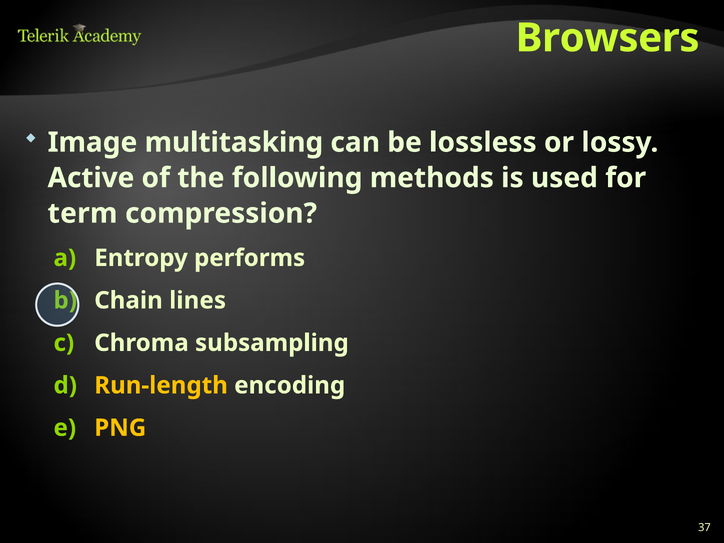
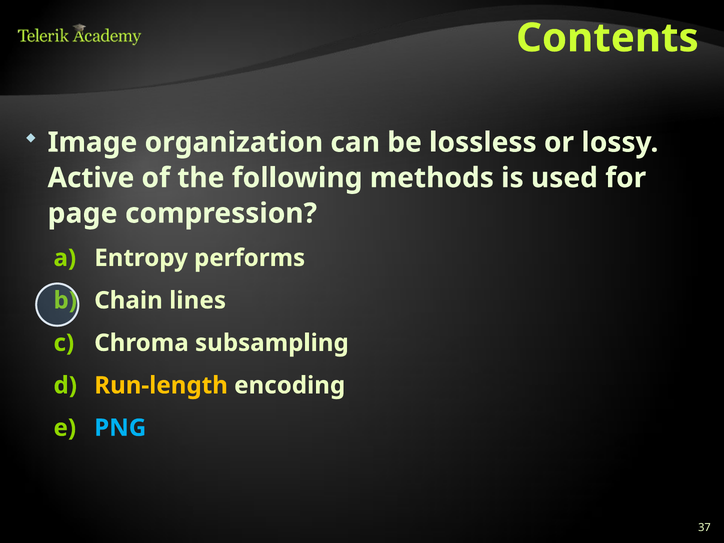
Browsers: Browsers -> Contents
multitasking: multitasking -> organization
term: term -> page
PNG colour: yellow -> light blue
